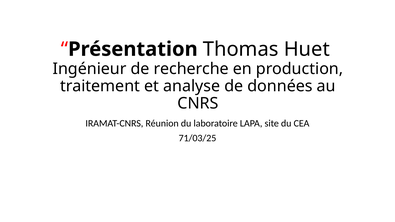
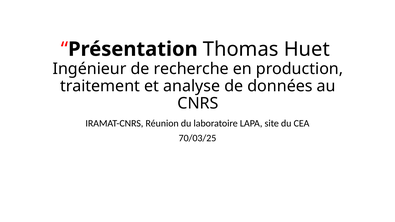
71/03/25: 71/03/25 -> 70/03/25
